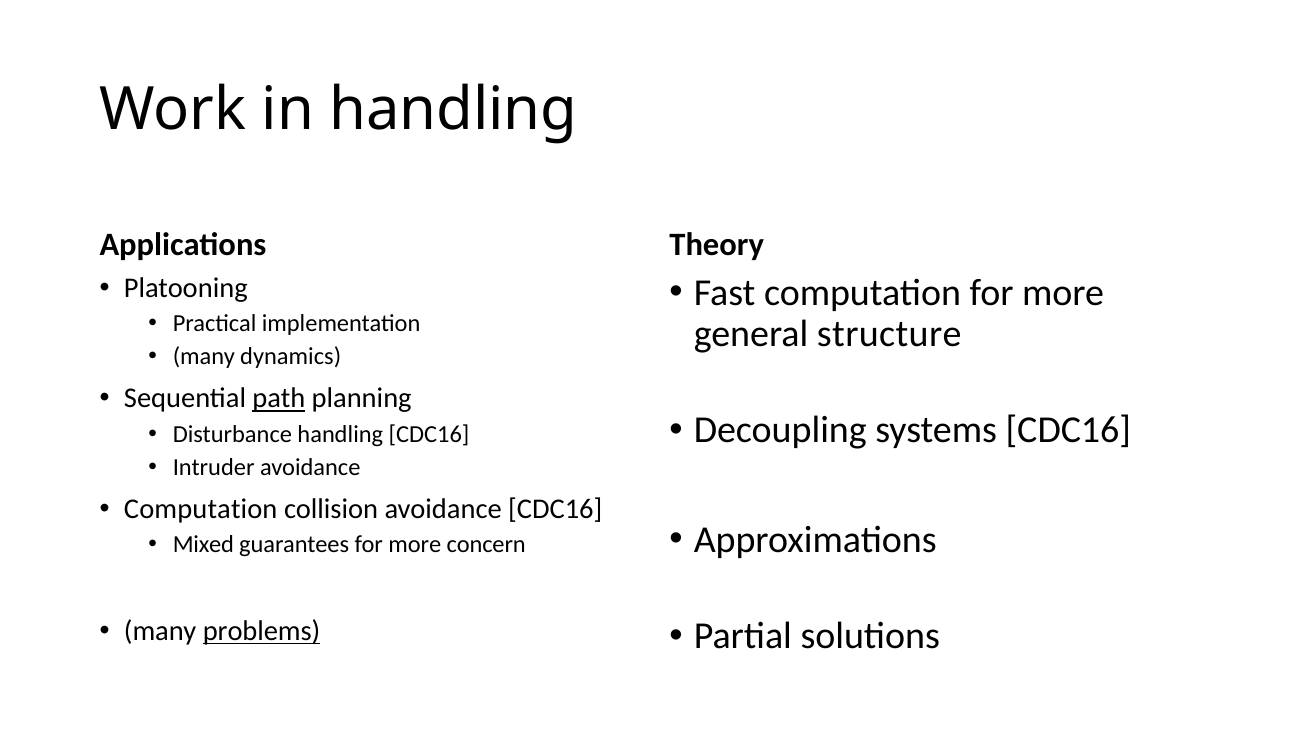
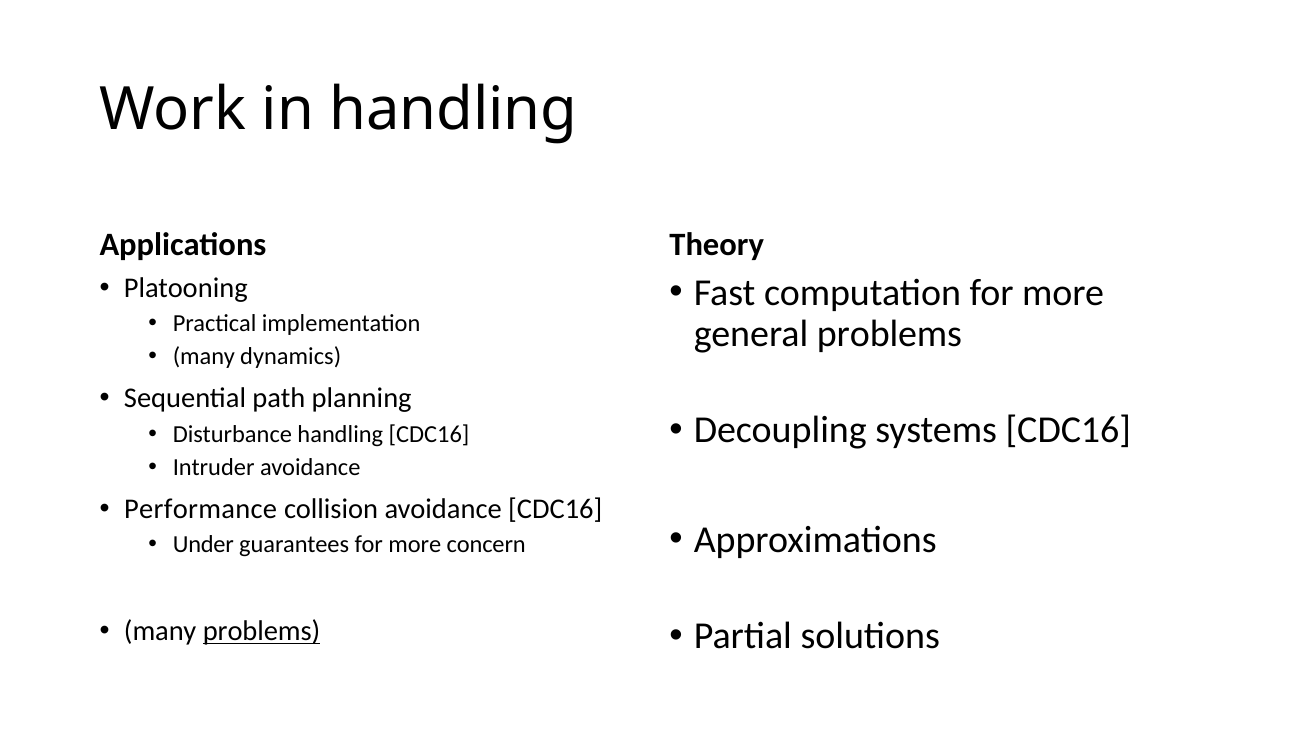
general structure: structure -> problems
path underline: present -> none
Computation at (201, 509): Computation -> Performance
Mixed: Mixed -> Under
